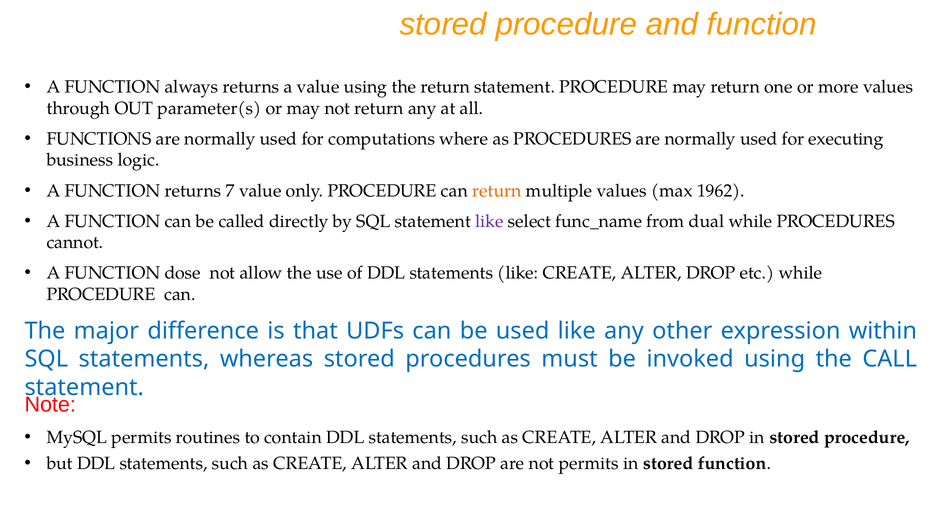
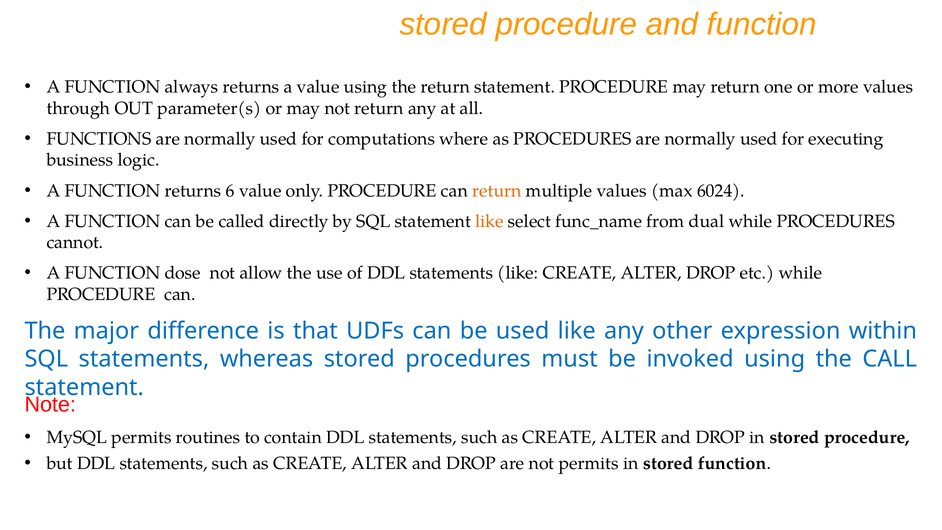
7: 7 -> 6
1962: 1962 -> 6024
like at (489, 221) colour: purple -> orange
